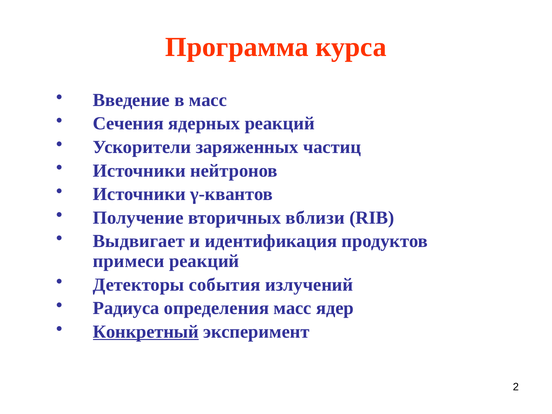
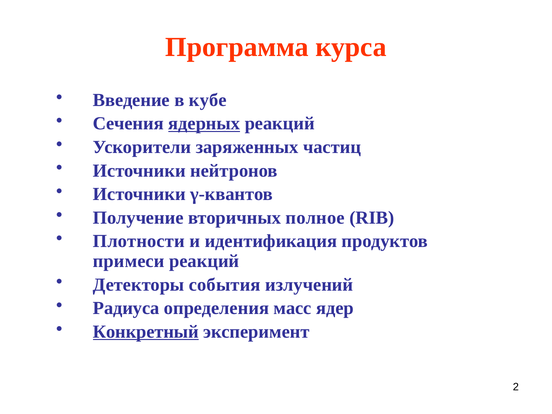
в масс: масс -> кубе
ядерных underline: none -> present
вблизи: вблизи -> полное
Выдвигает: Выдвигает -> Плотности
